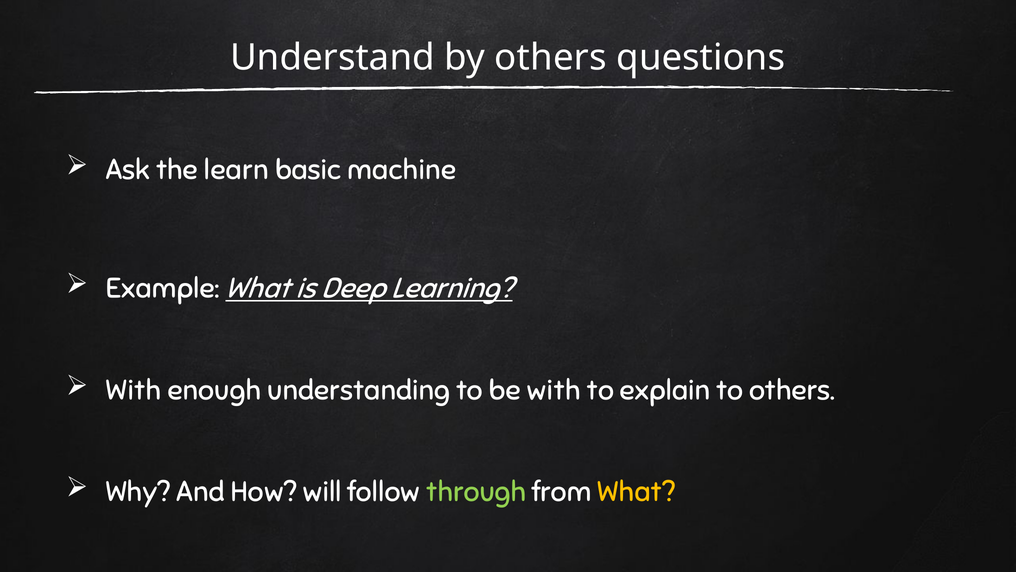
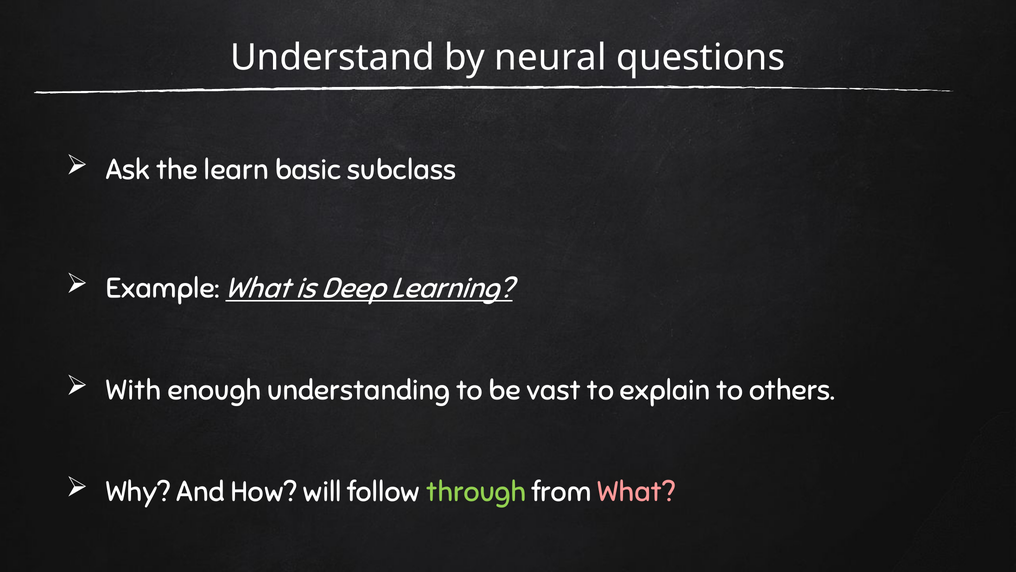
by others: others -> neural
machine: machine -> subclass
be with: with -> vast
What at (636, 492) colour: yellow -> pink
